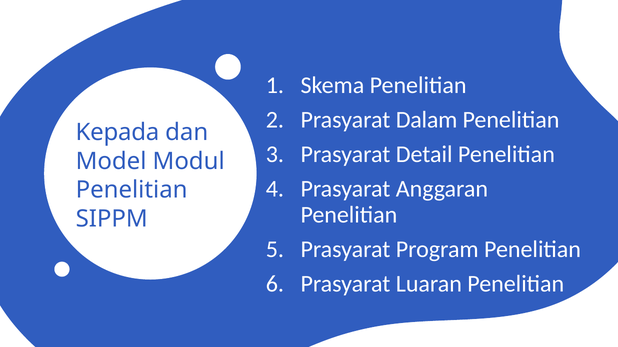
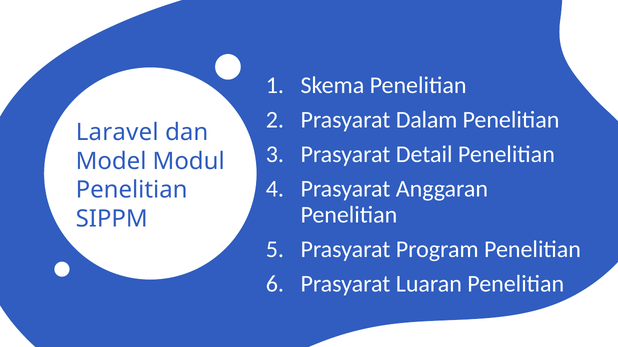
Kepada: Kepada -> Laravel
